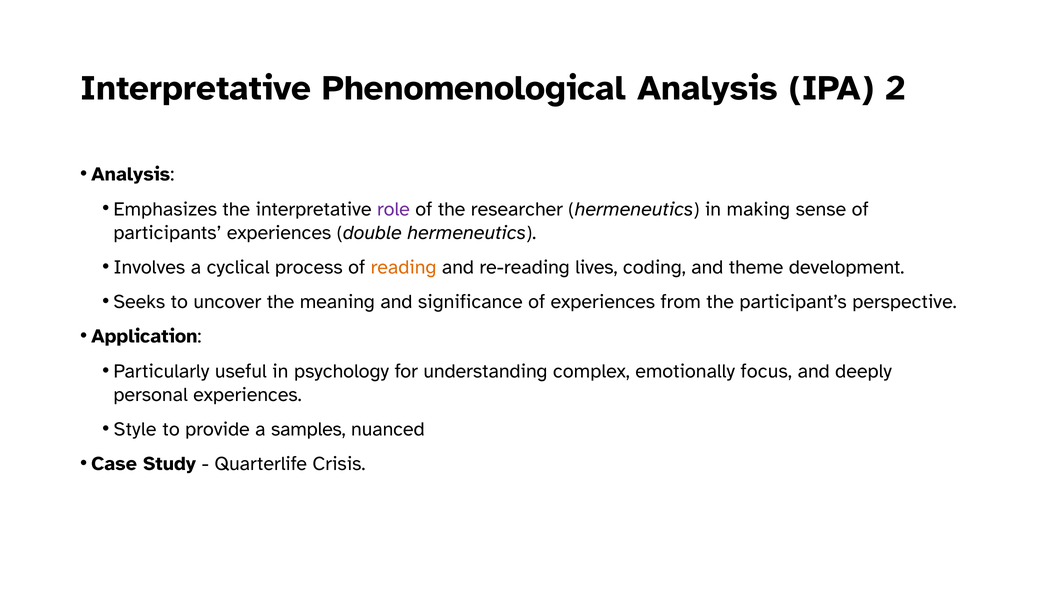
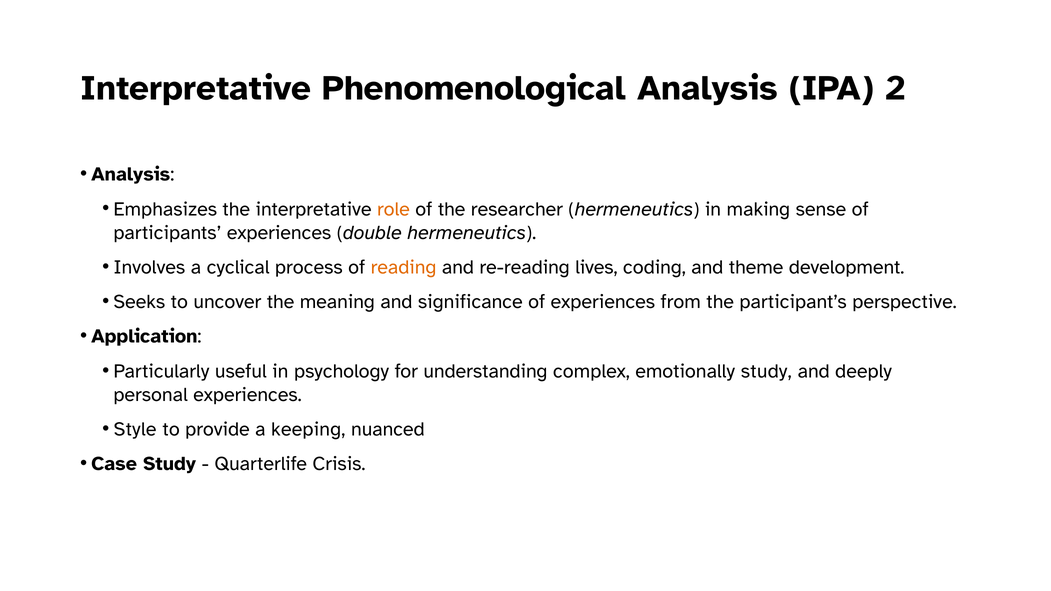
role colour: purple -> orange
emotionally focus: focus -> study
samples: samples -> keeping
